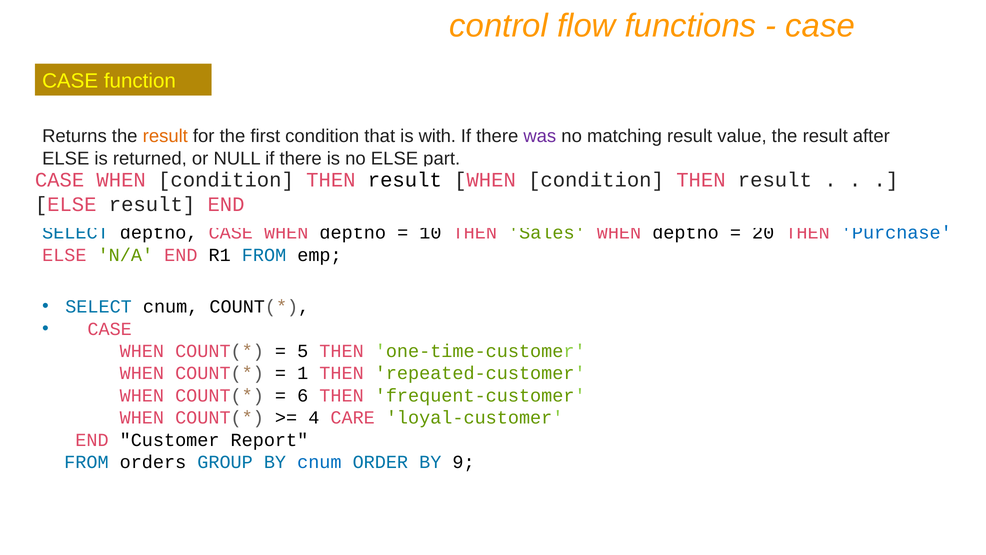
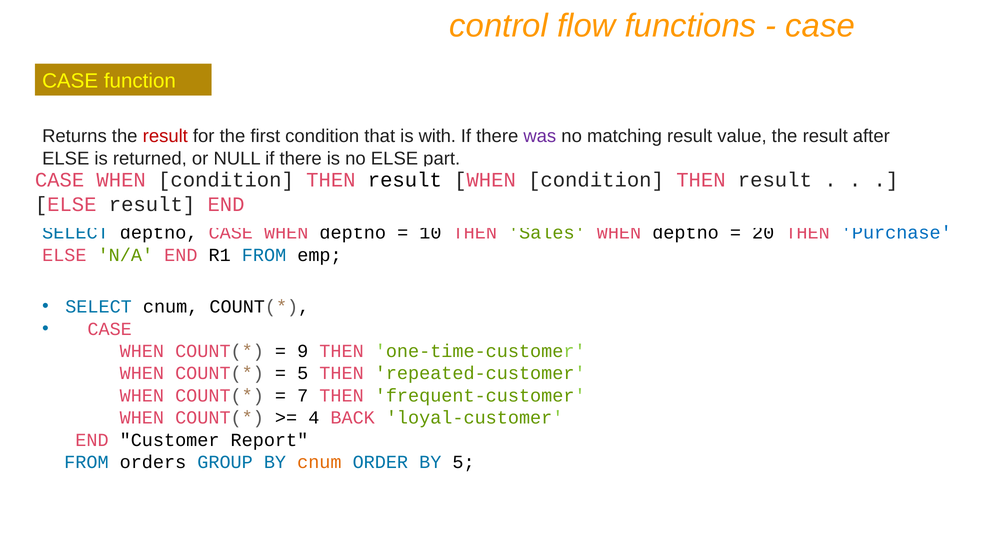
result at (165, 136) colour: orange -> red
5: 5 -> 9
1 at (303, 373): 1 -> 5
6: 6 -> 7
CARE: CARE -> BACK
cnum at (319, 462) colour: blue -> orange
BY 9: 9 -> 5
